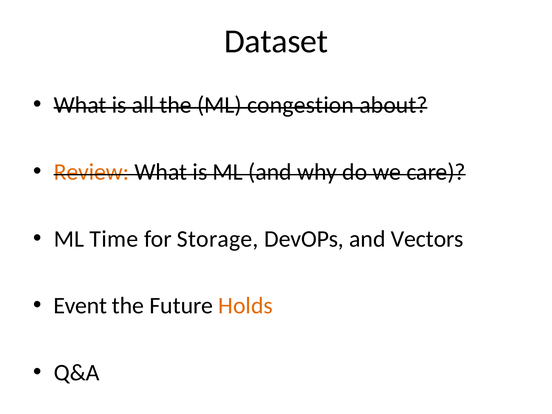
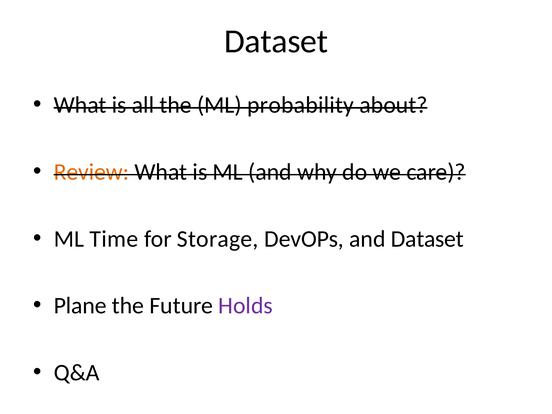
congestion: congestion -> probability
and Vectors: Vectors -> Dataset
Event: Event -> Plane
Holds colour: orange -> purple
